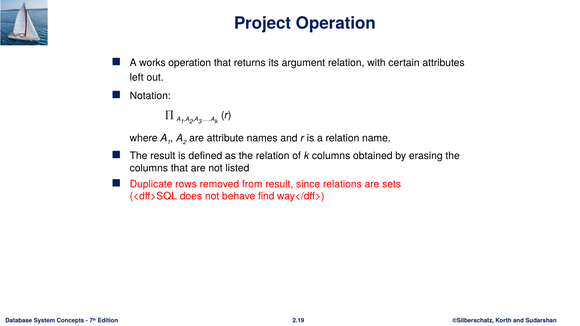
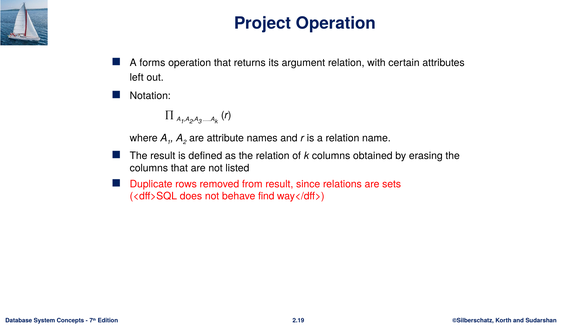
works: works -> forms
